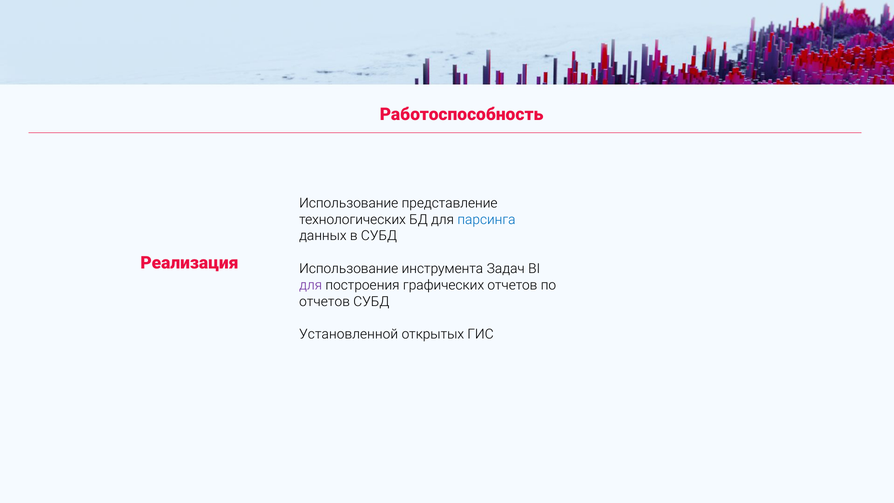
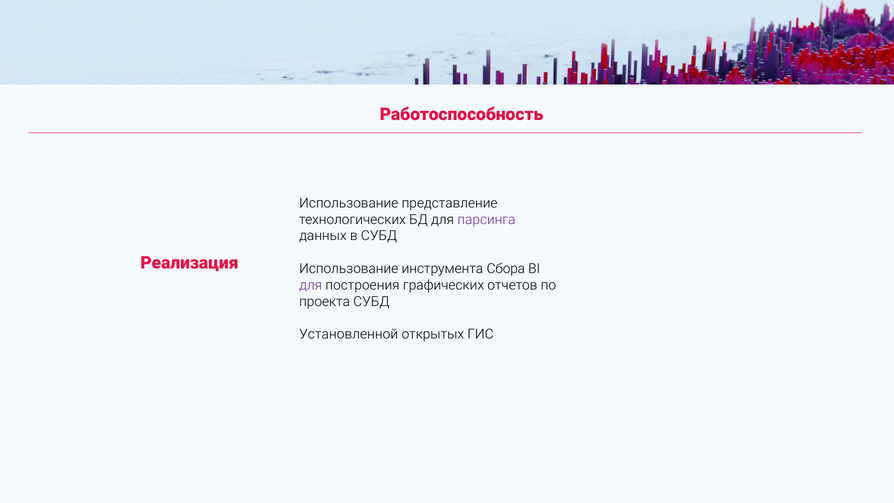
парсинга colour: blue -> purple
Задач: Задач -> Сбора
отчетов at (325, 301): отчетов -> проекта
